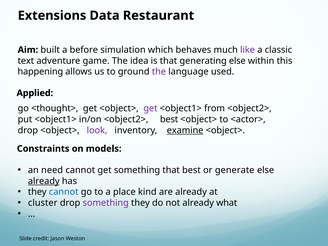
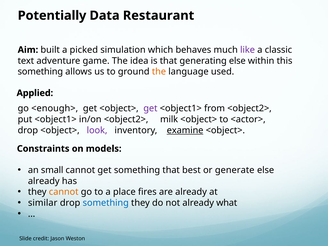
Extensions: Extensions -> Potentially
before: before -> picked
happening at (40, 72): happening -> something
the at (159, 72) colour: purple -> orange
<thought>: <thought> -> <enough>
<object2> best: best -> milk
need: need -> small
already at (44, 181) underline: present -> none
cannot at (64, 192) colour: blue -> orange
kind: kind -> fires
cluster: cluster -> similar
something at (106, 203) colour: purple -> blue
